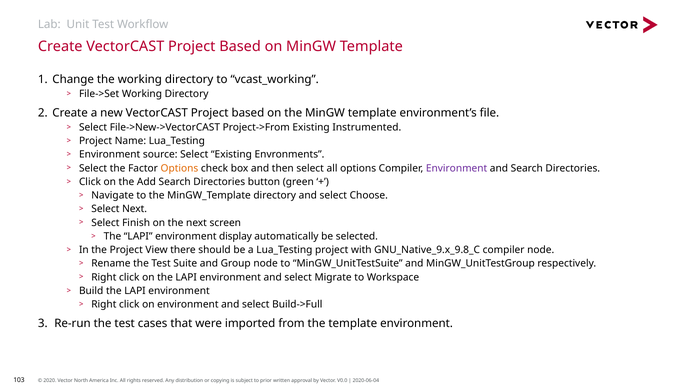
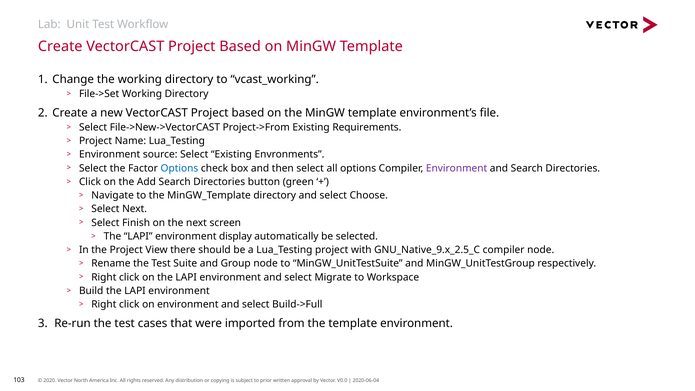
Instrumented: Instrumented -> Requirements
Options at (179, 168) colour: orange -> blue
GNU_Native_9.x_9.8_C: GNU_Native_9.x_9.8_C -> GNU_Native_9.x_2.5_C
